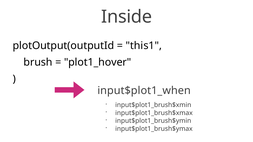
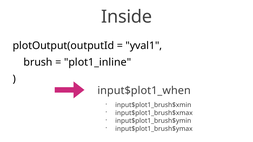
this1: this1 -> yval1
plot1_hover: plot1_hover -> plot1_inline
